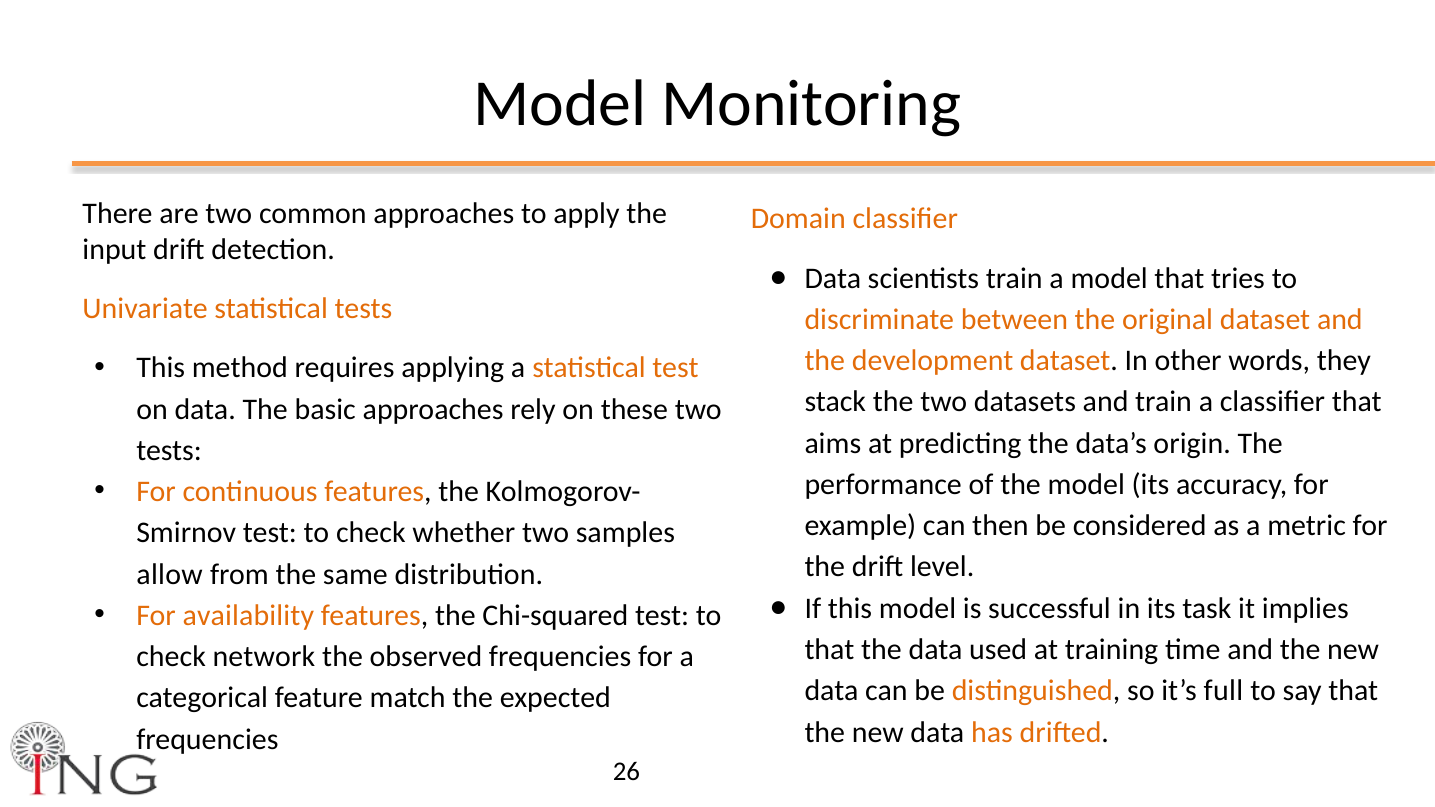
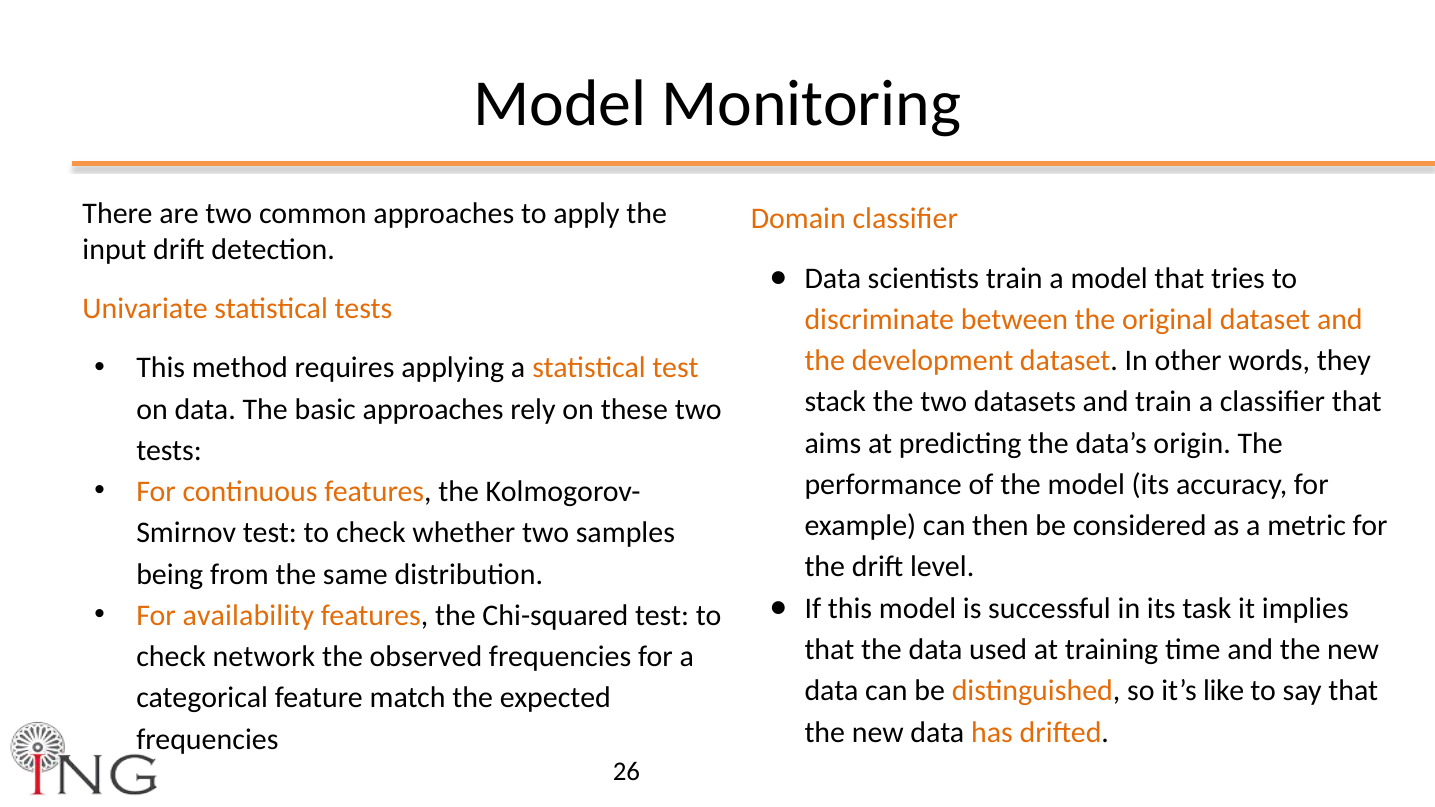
allow: allow -> being
full: full -> like
